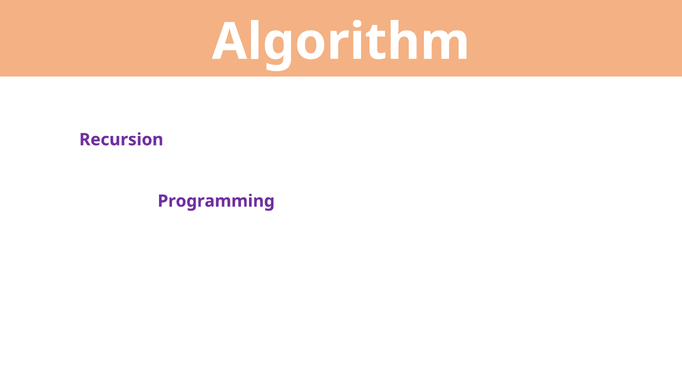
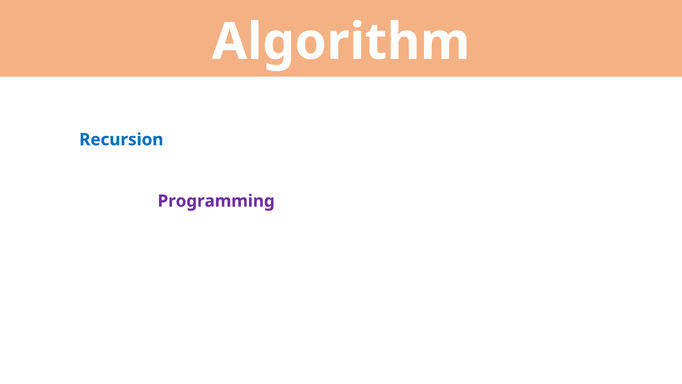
Recursion colour: purple -> blue
